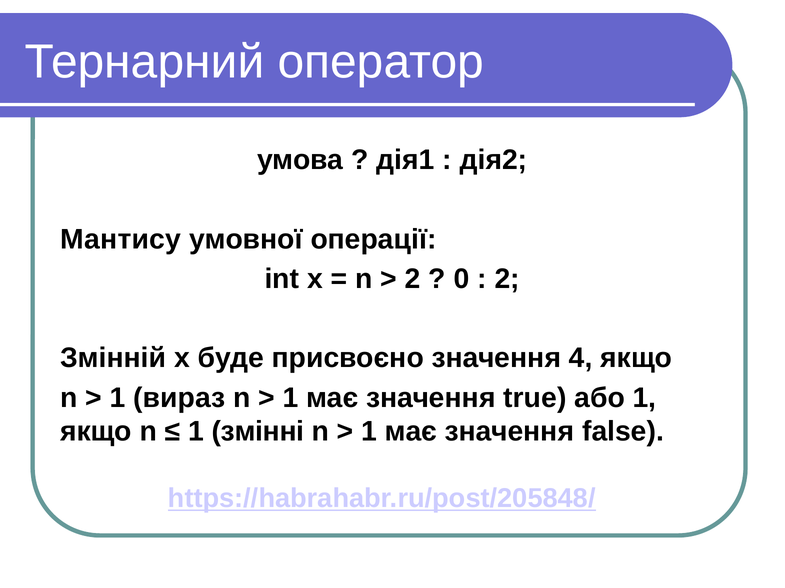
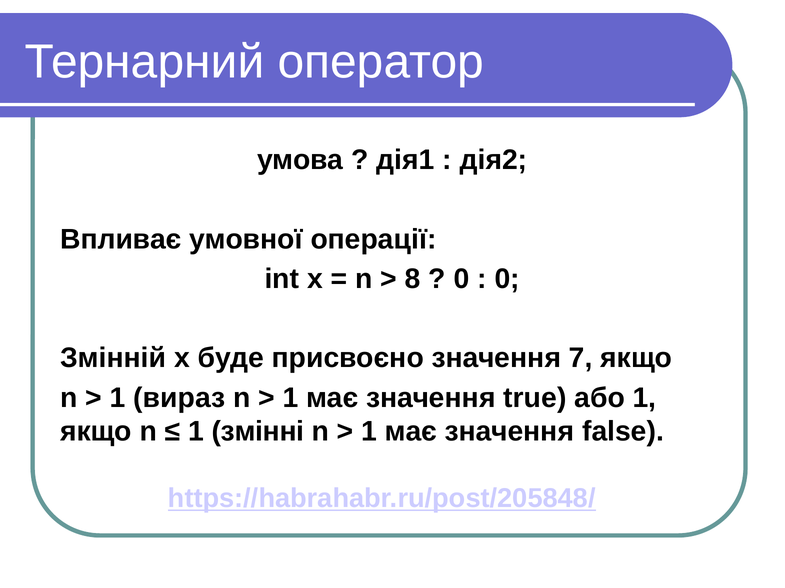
Мантису: Мантису -> Впливає
2 at (413, 279): 2 -> 8
2 at (507, 279): 2 -> 0
4: 4 -> 7
